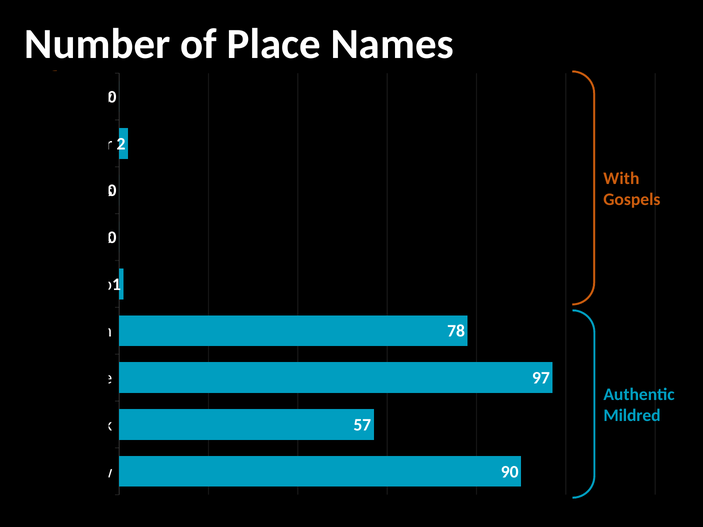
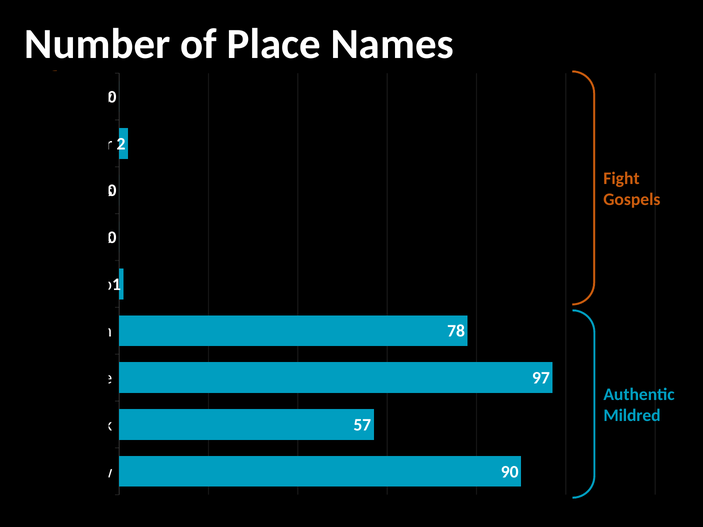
With: With -> Fight
